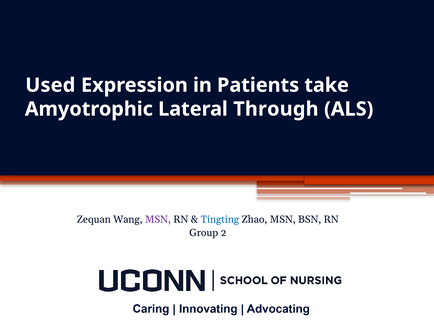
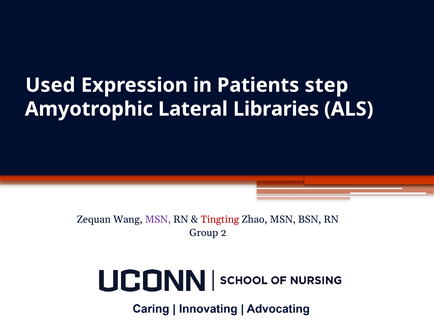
take: take -> step
Through: Through -> Libraries
Tingting colour: blue -> red
